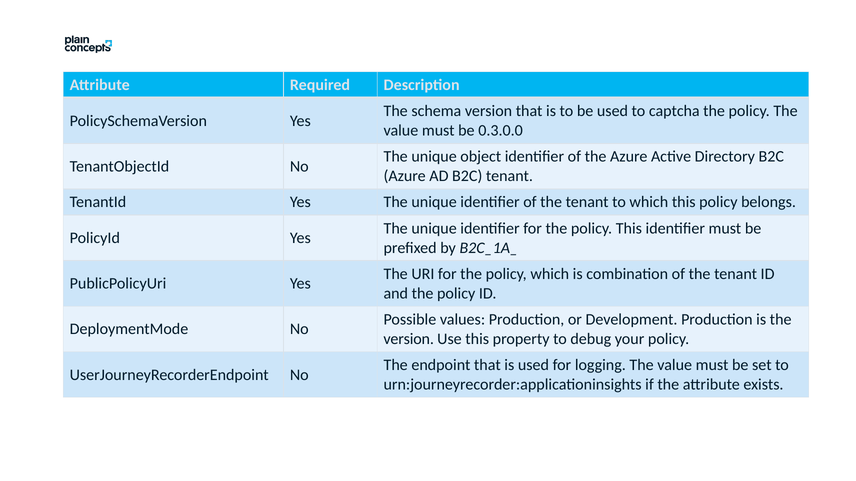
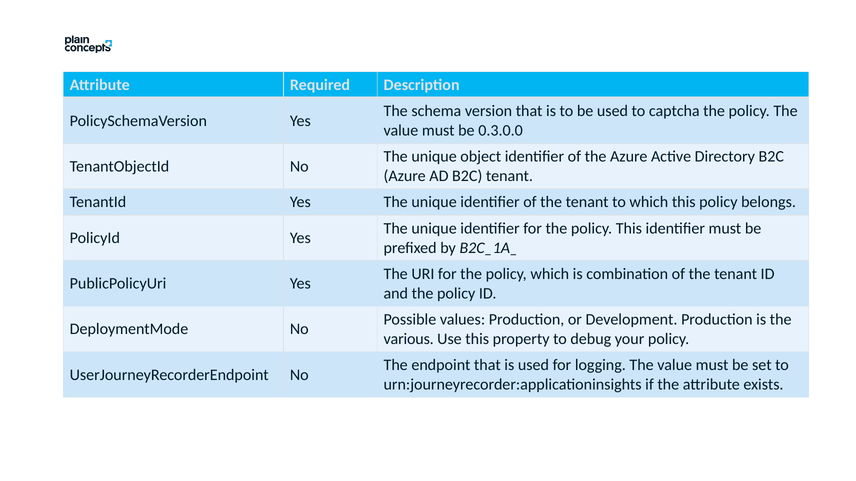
version at (409, 339): version -> various
